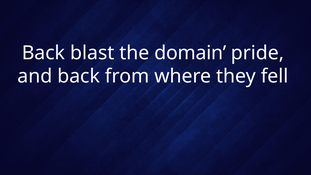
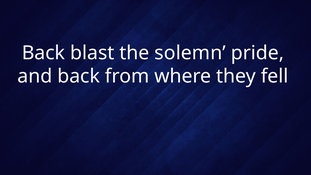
domain: domain -> solemn
